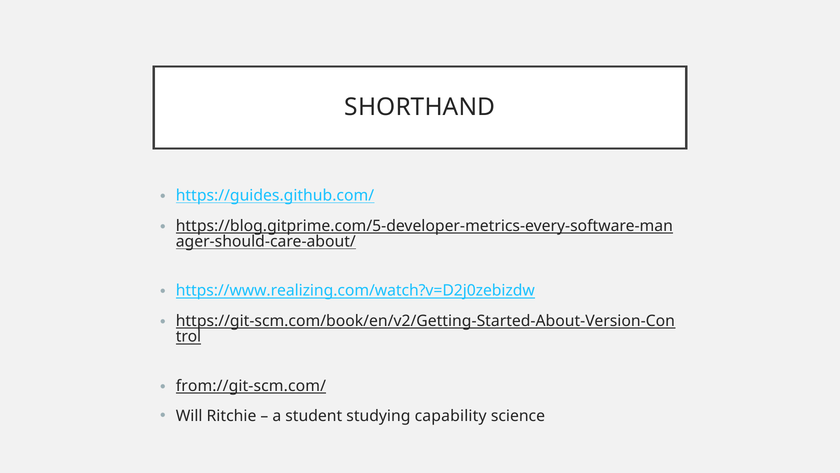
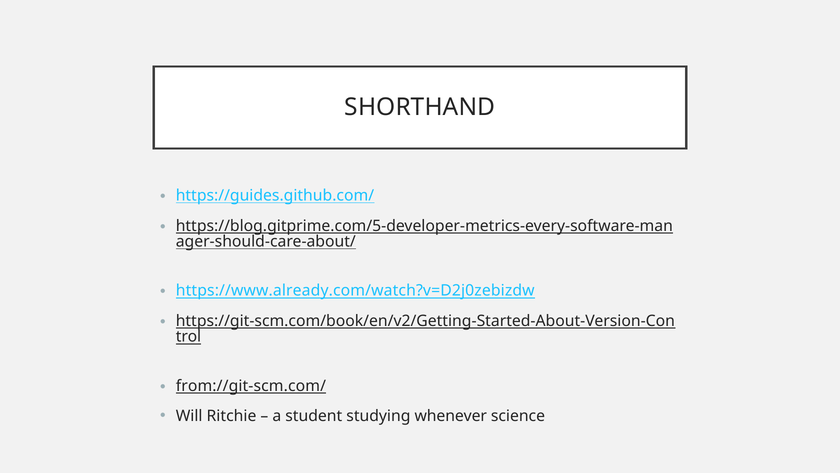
https://www.realizing.com/watch?v=D2j0zebizdw: https://www.realizing.com/watch?v=D2j0zebizdw -> https://www.already.com/watch?v=D2j0zebizdw
capability: capability -> whenever
